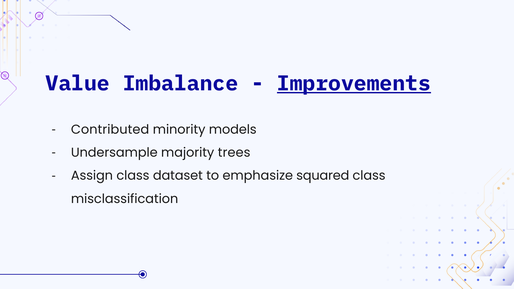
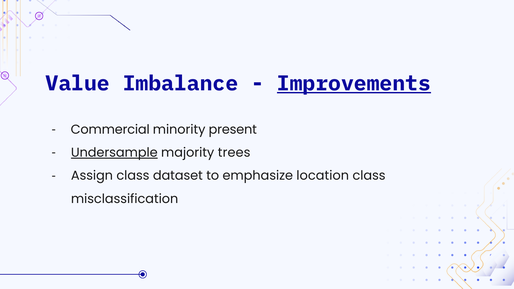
Contributed: Contributed -> Commercial
models: models -> present
Undersample underline: none -> present
squared: squared -> location
